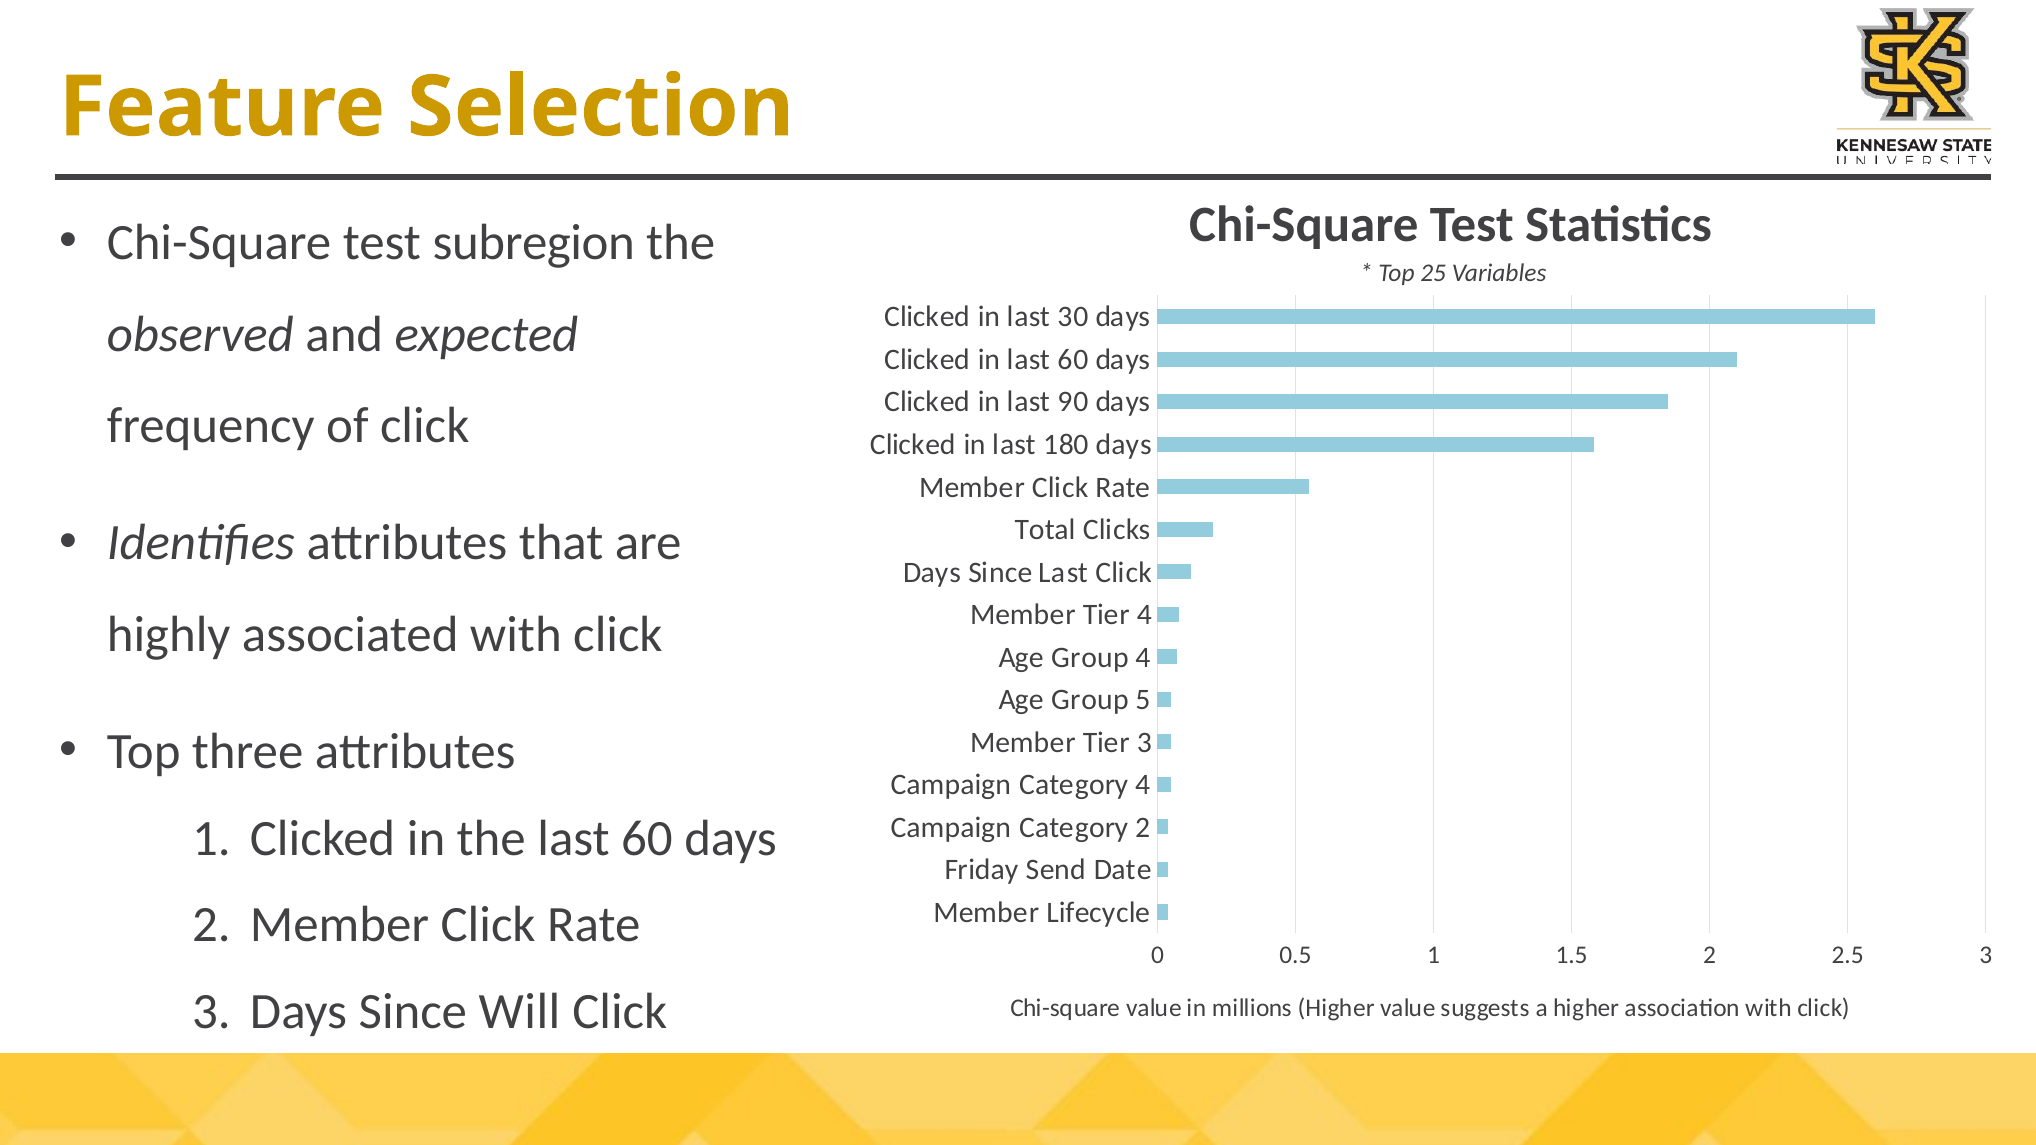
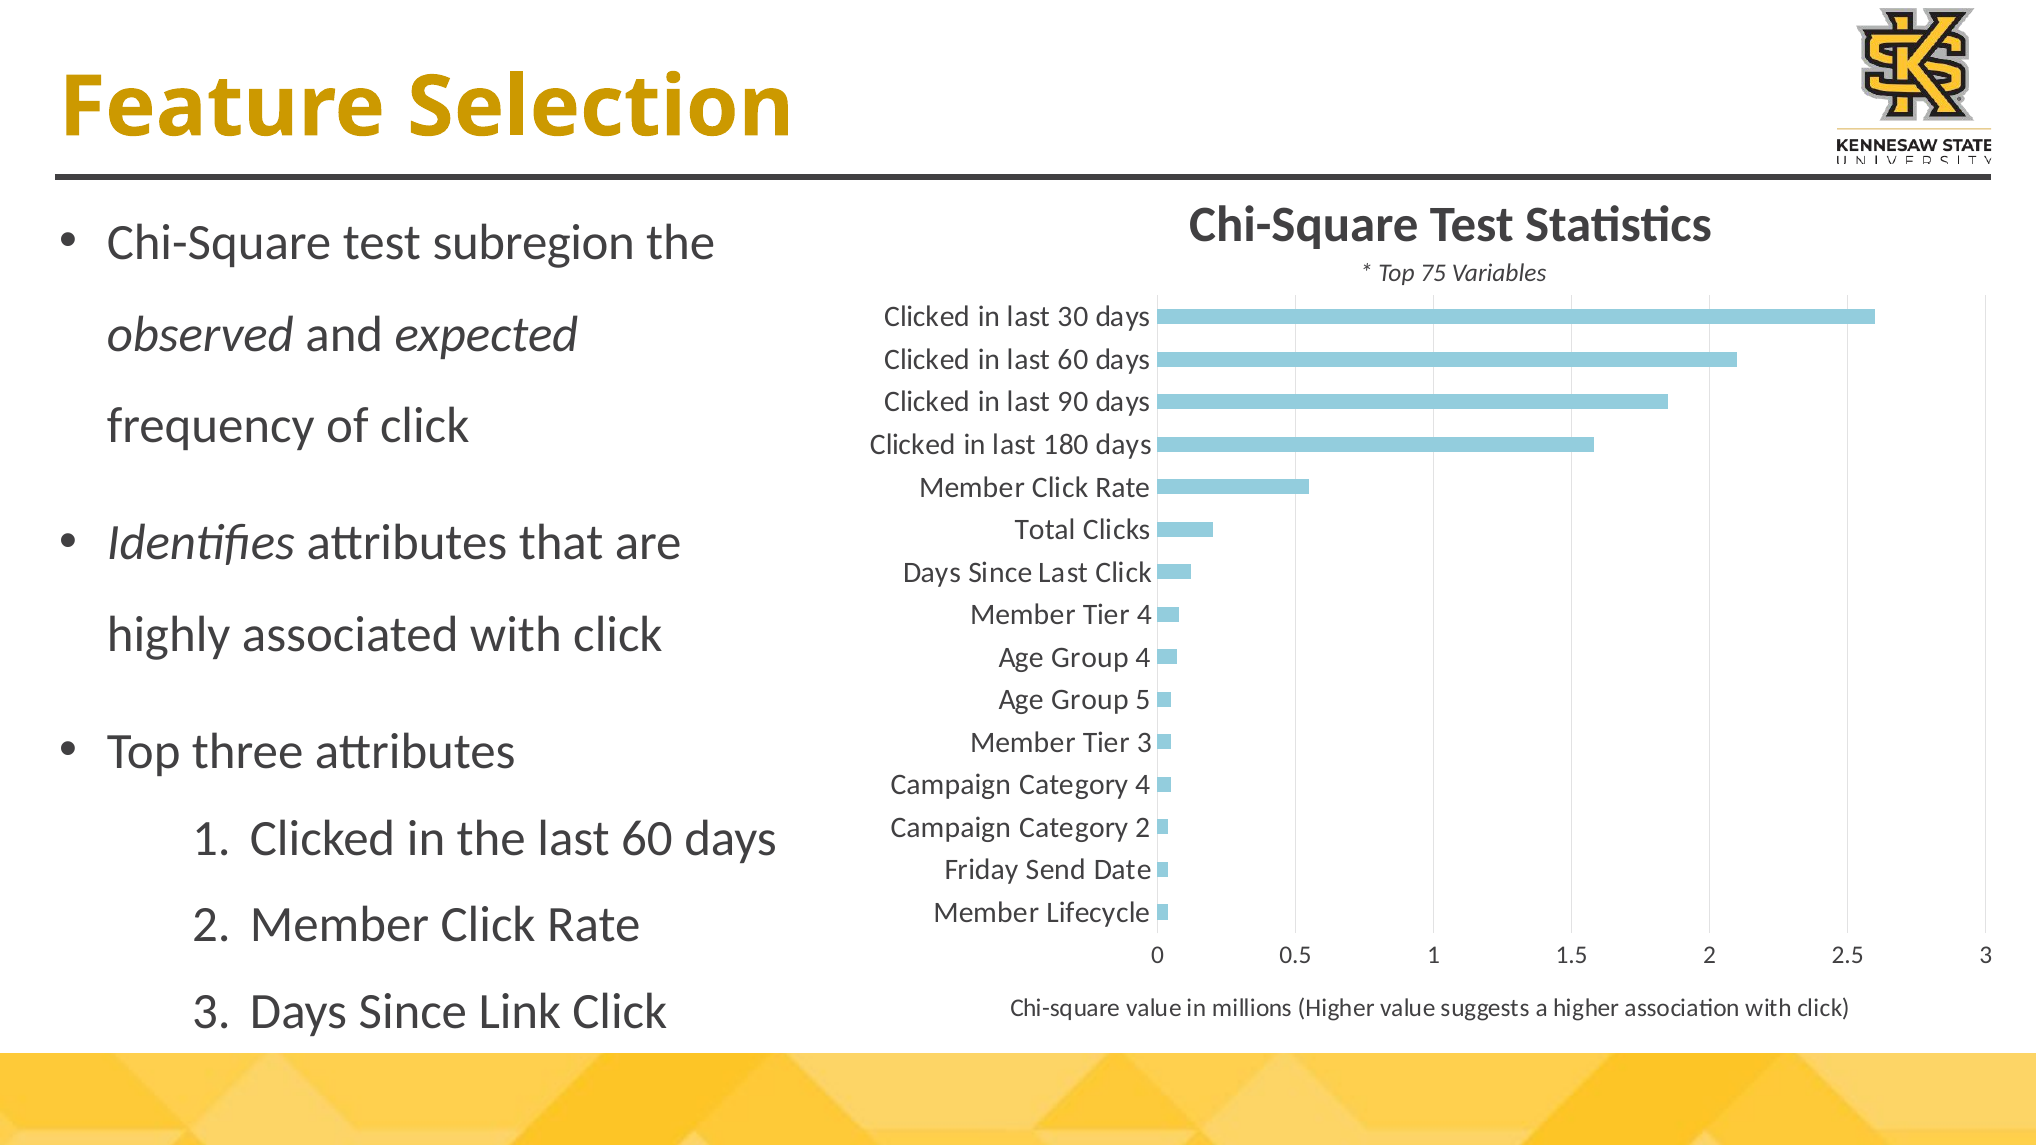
25: 25 -> 75
Will: Will -> Link
